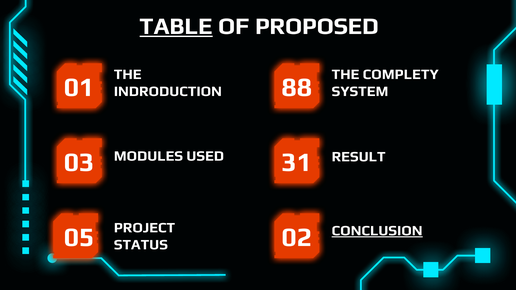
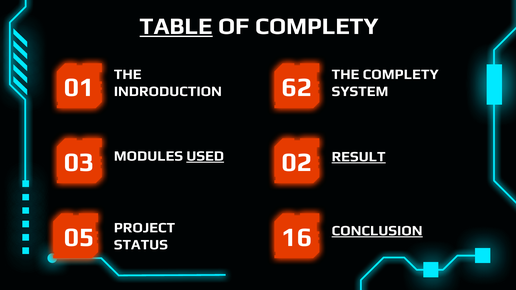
OF PROPOSED: PROPOSED -> COMPLETY
88: 88 -> 62
USED underline: none -> present
RESULT underline: none -> present
31: 31 -> 02
02: 02 -> 16
